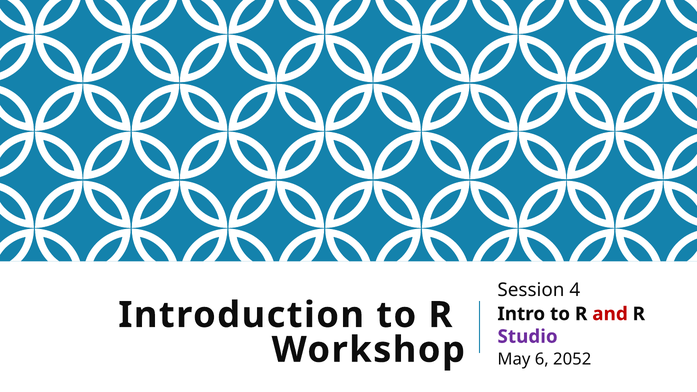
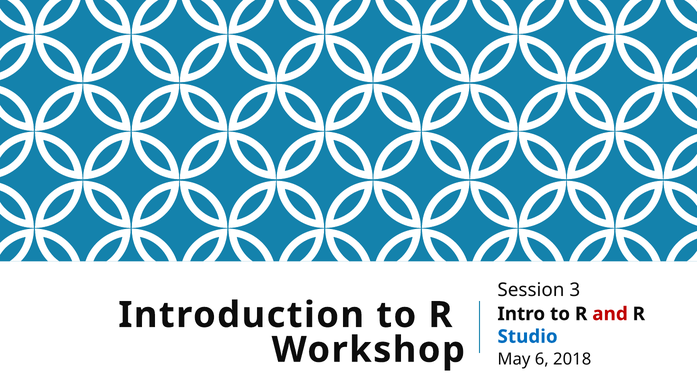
4: 4 -> 3
Studio colour: purple -> blue
2052: 2052 -> 2018
